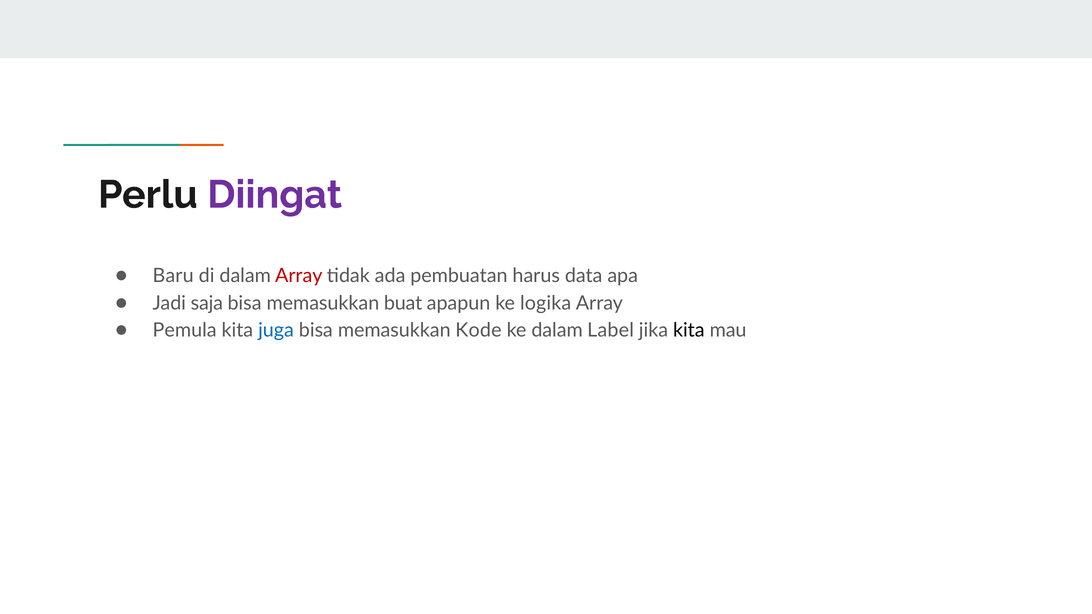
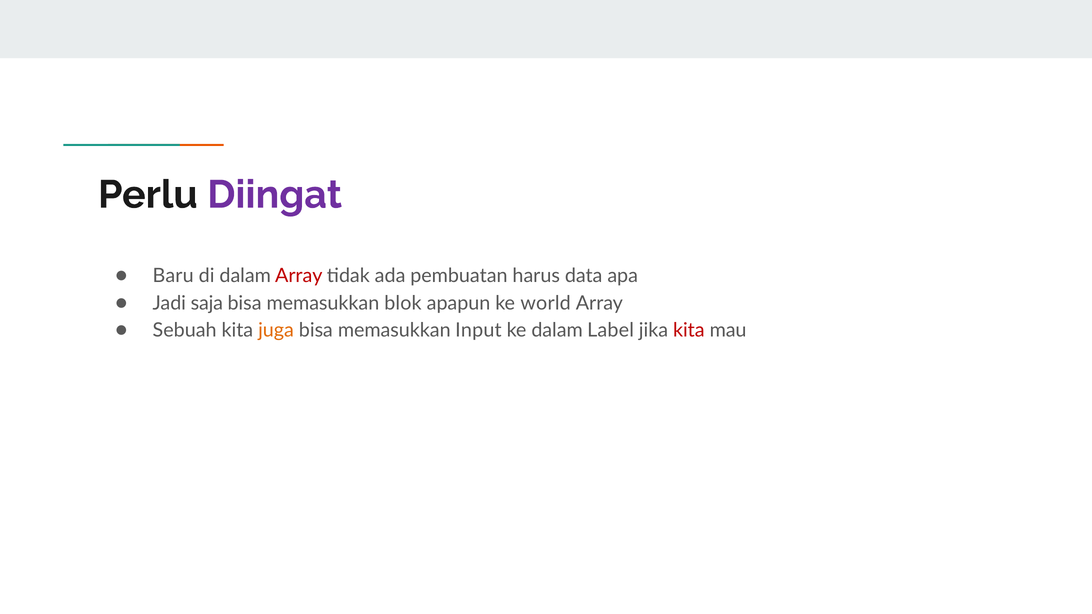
buat: buat -> blok
logika: logika -> world
Pemula: Pemula -> Sebuah
juga colour: blue -> orange
Kode: Kode -> Input
kita at (689, 330) colour: black -> red
